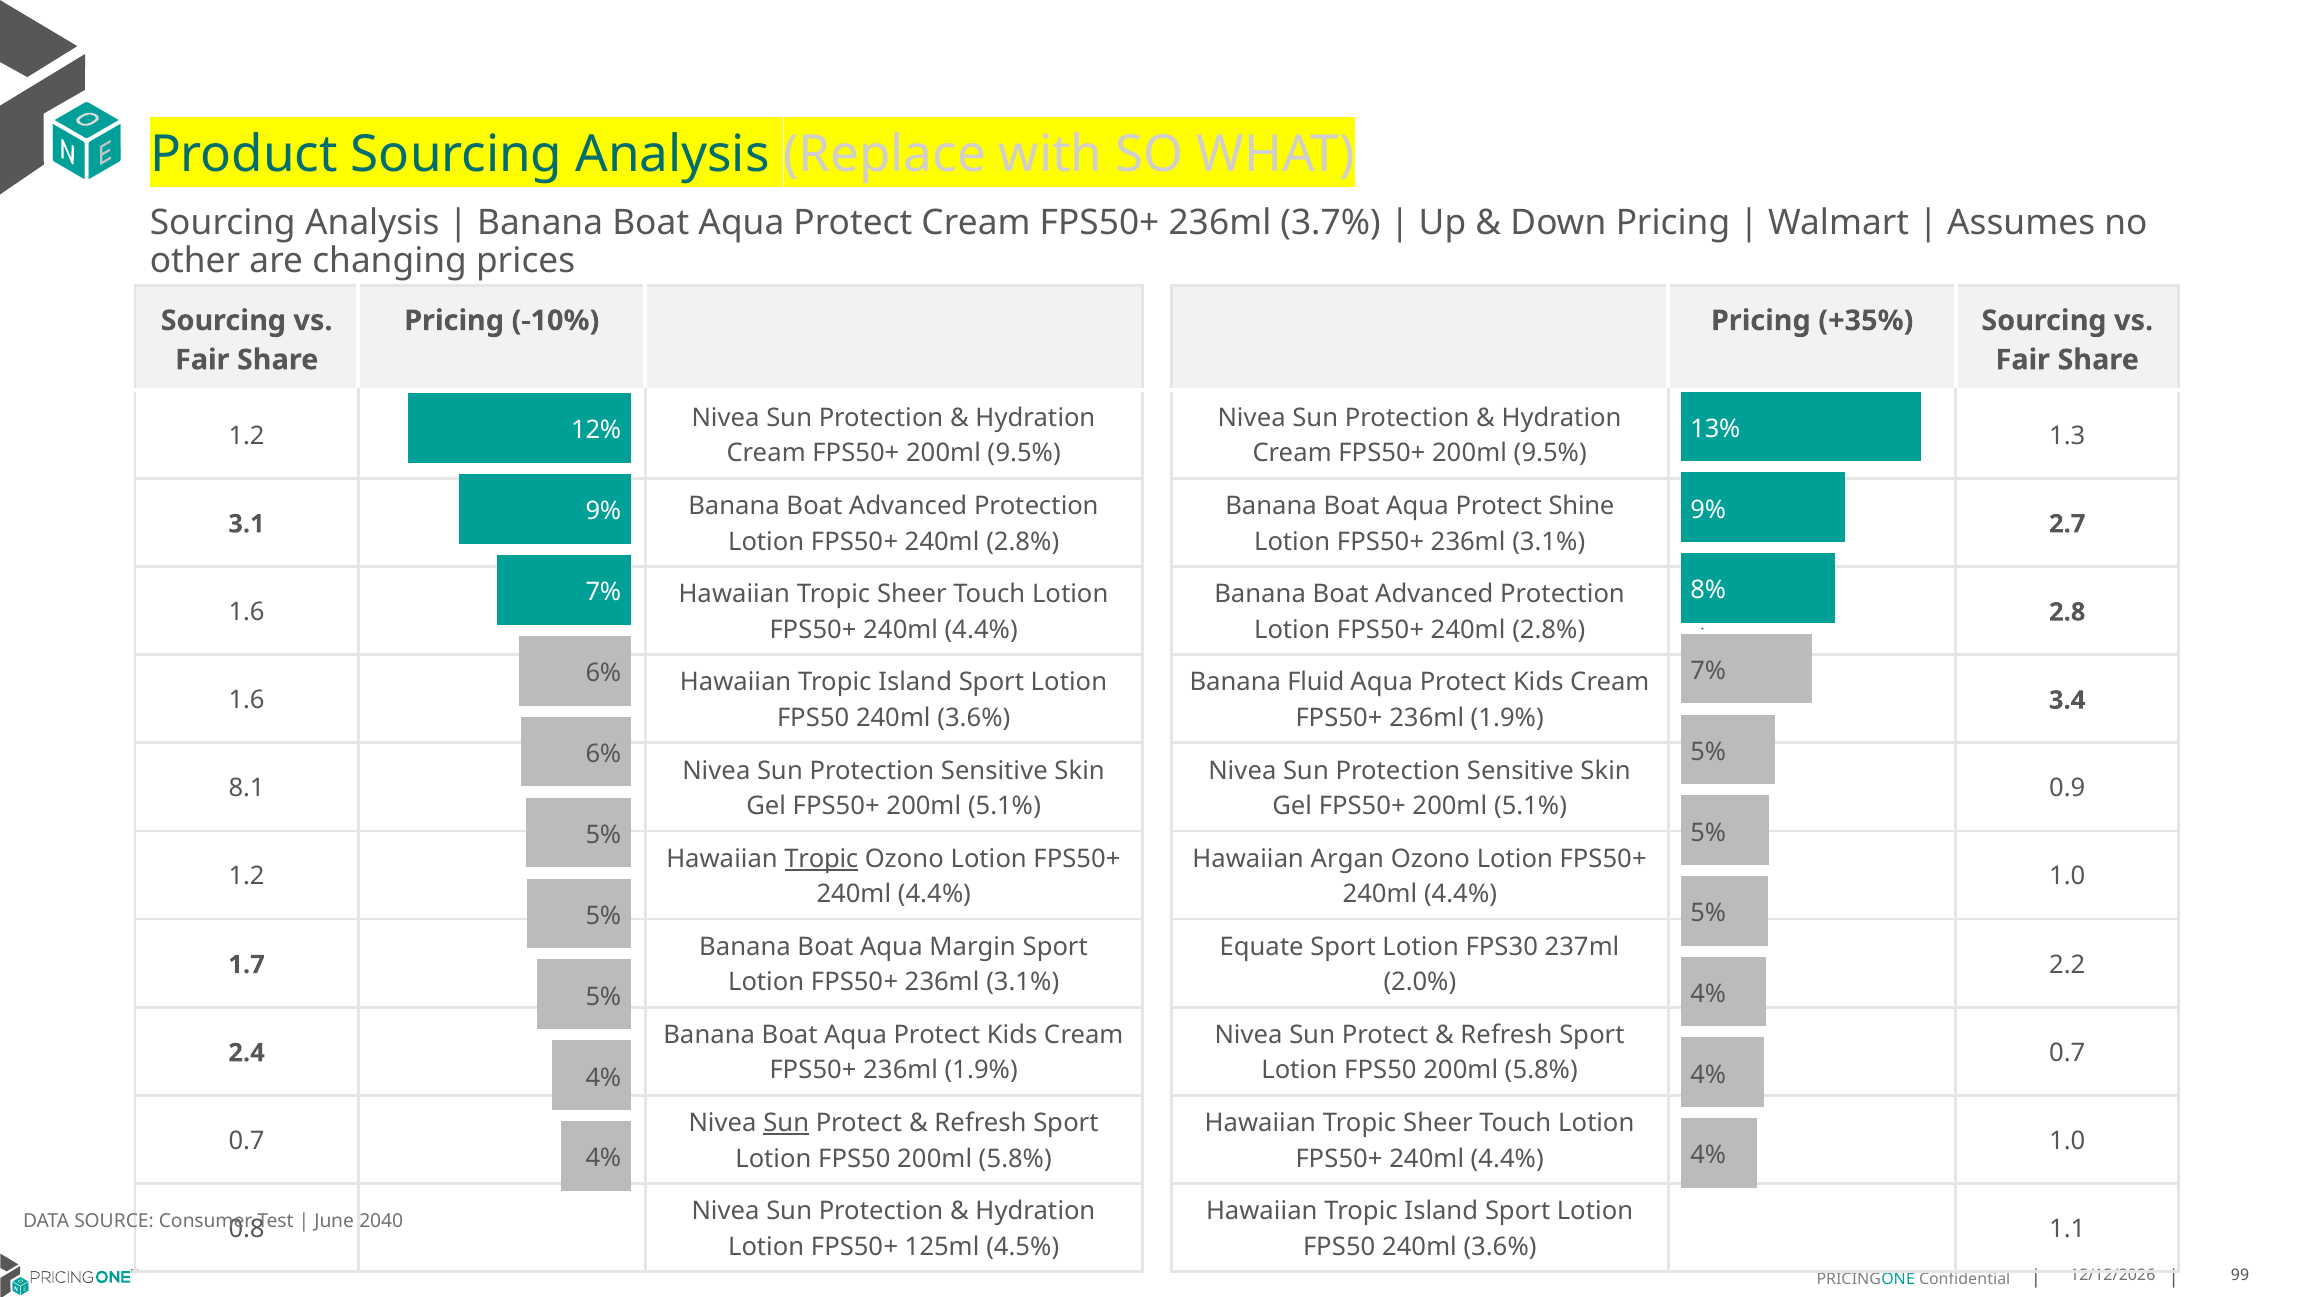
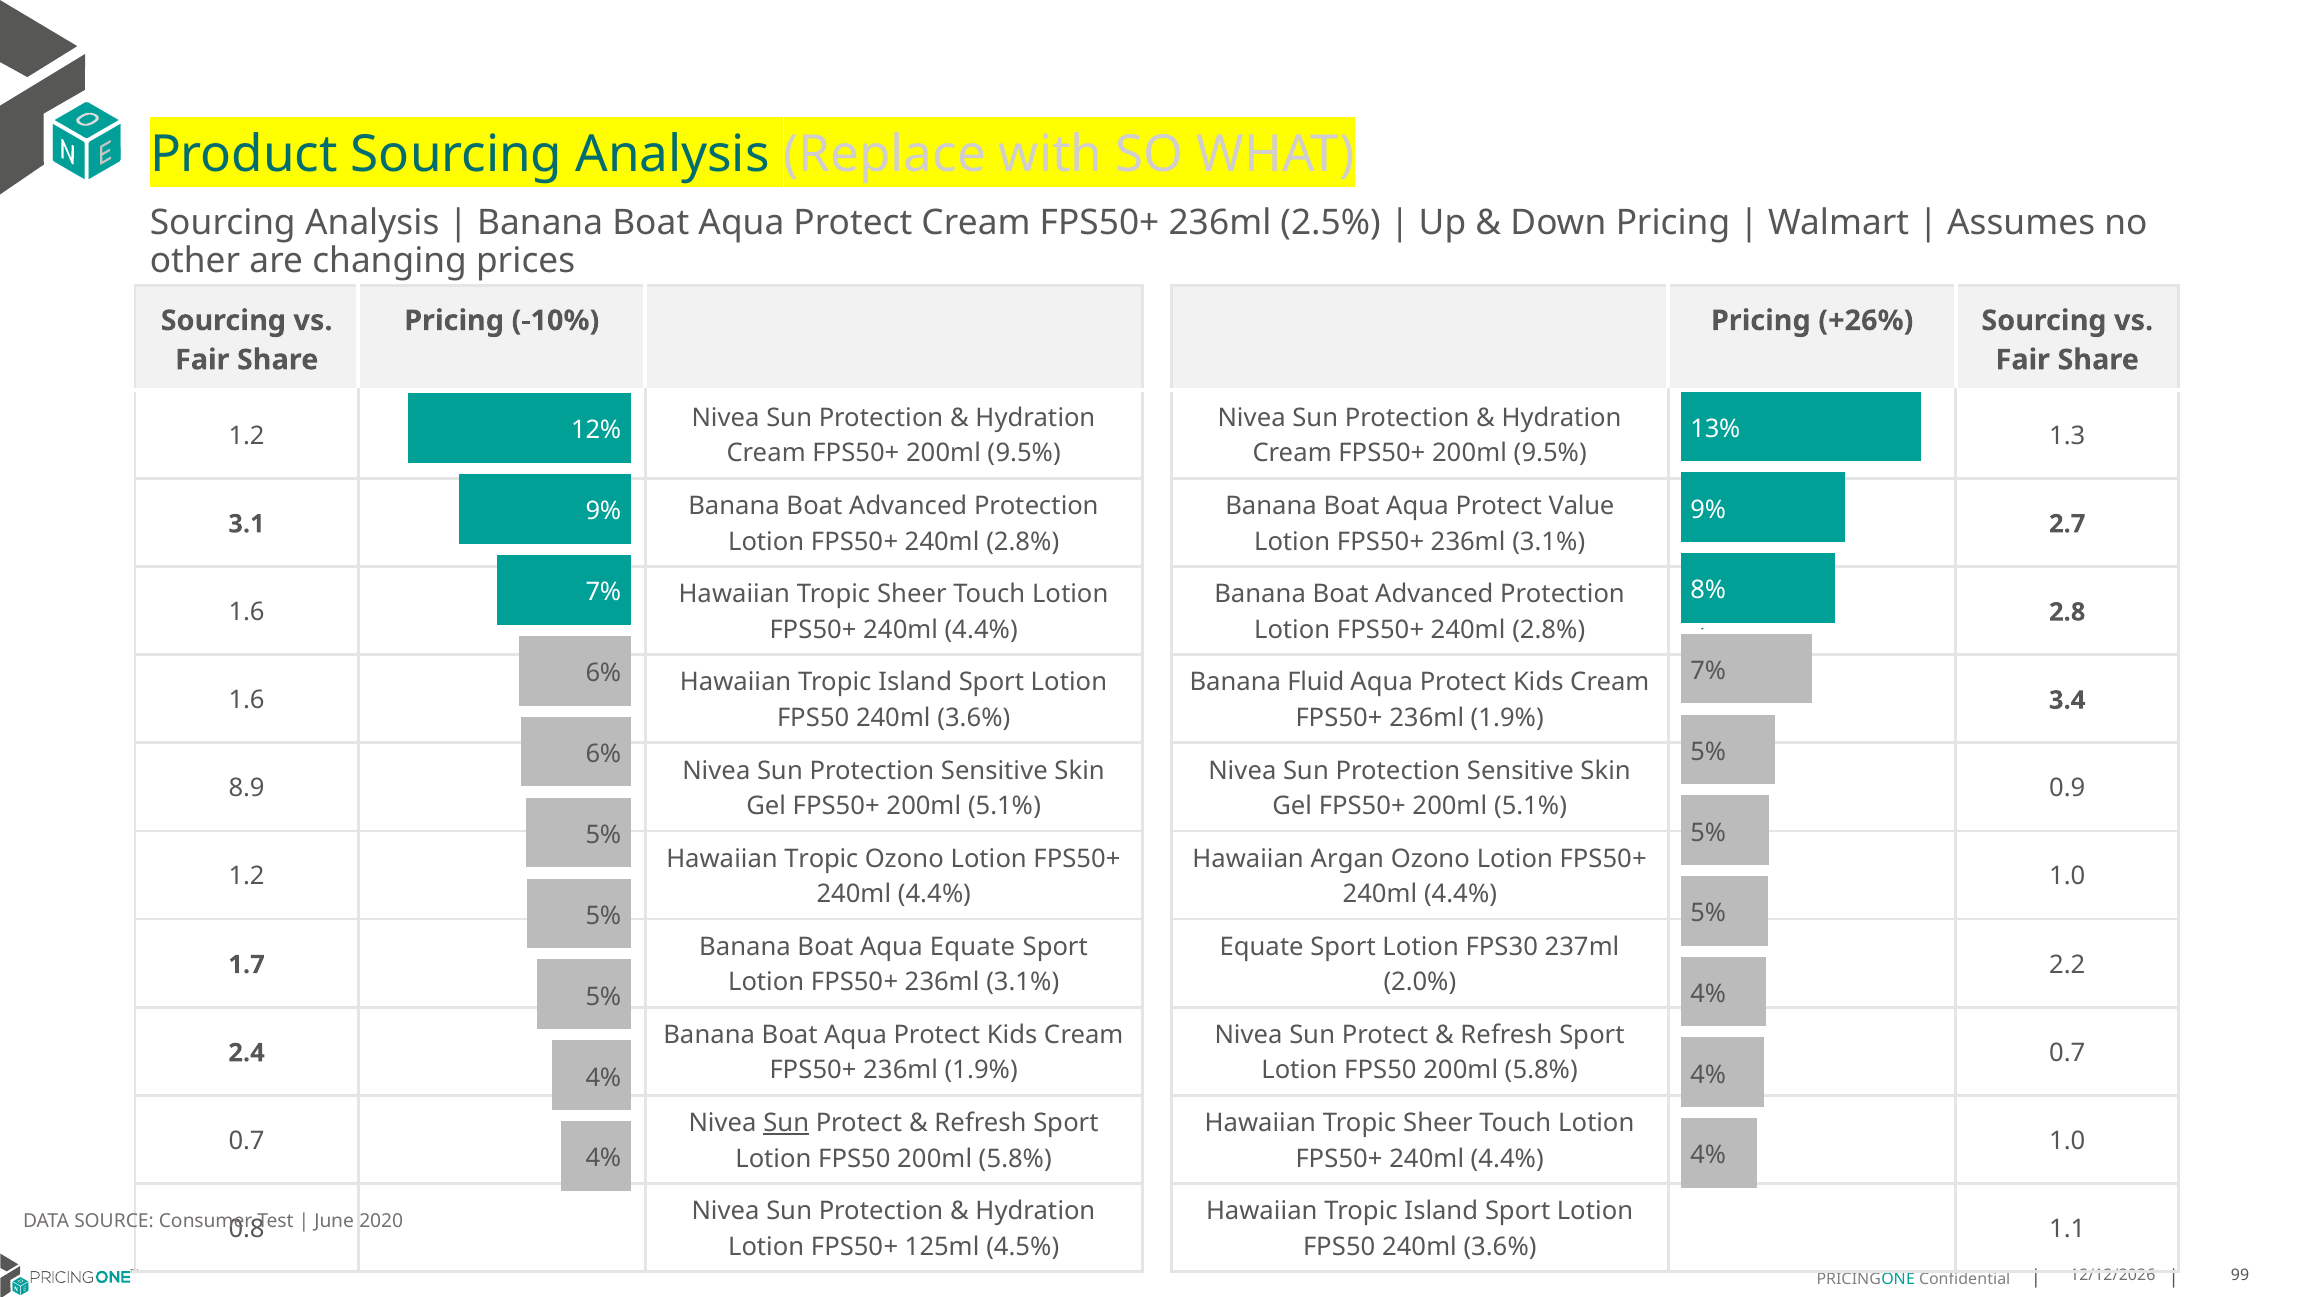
3.7%: 3.7% -> 2.5%
+35%: +35% -> +26%
Shine: Shine -> Value
8.1: 8.1 -> 8.9
Tropic at (821, 859) underline: present -> none
Aqua Margin: Margin -> Equate
2040: 2040 -> 2020
